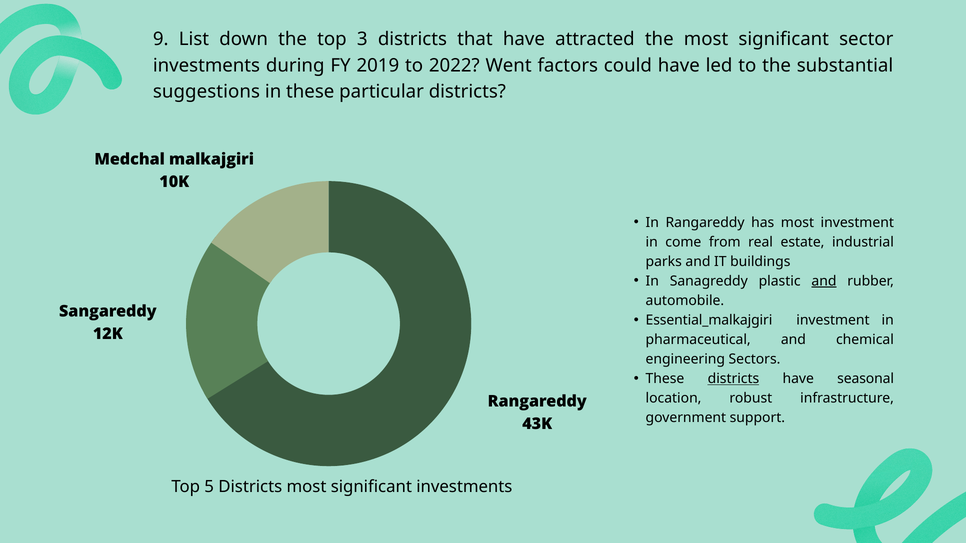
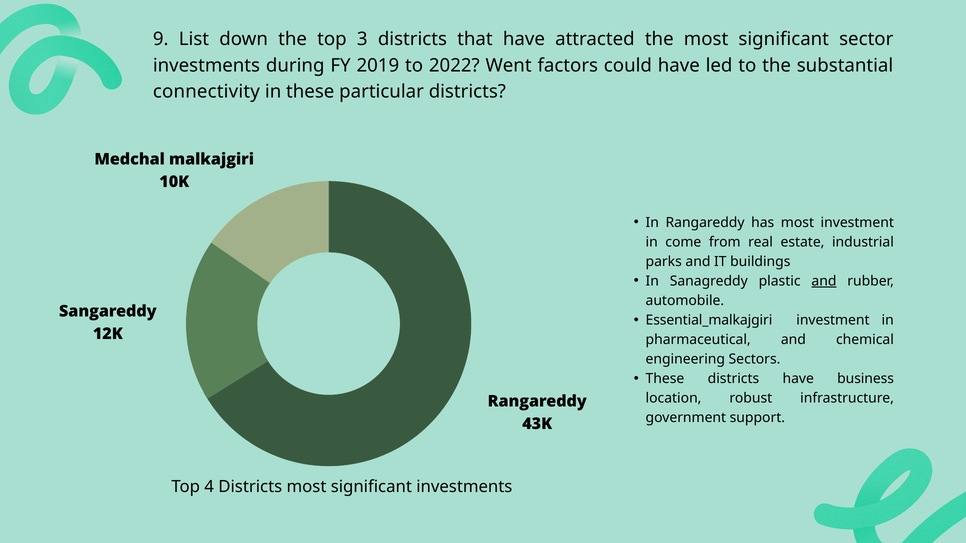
suggestions: suggestions -> connectivity
districts at (733, 379) underline: present -> none
seasonal: seasonal -> business
5: 5 -> 4
